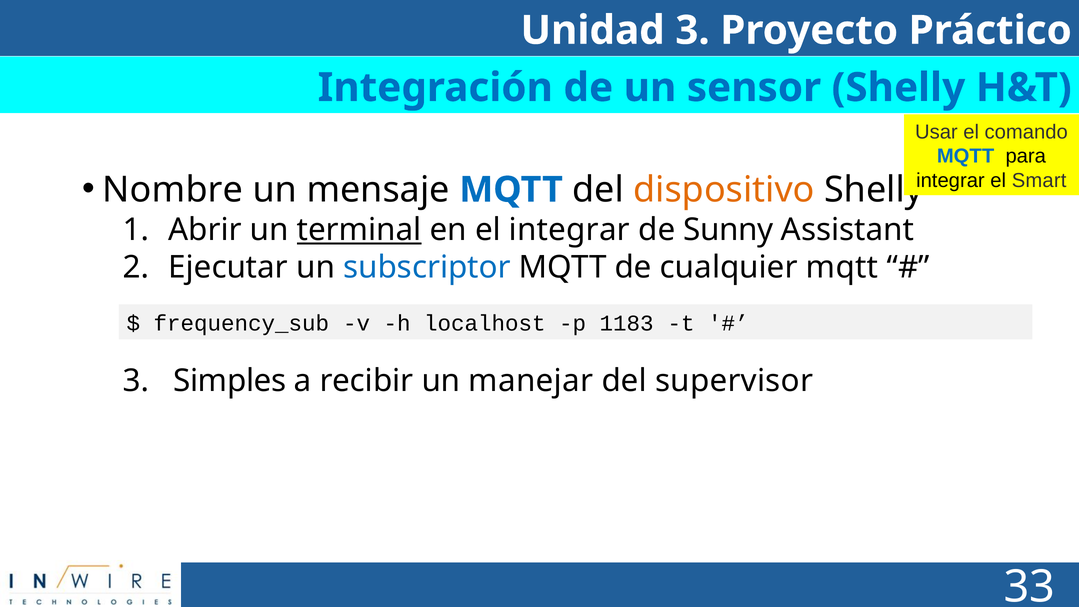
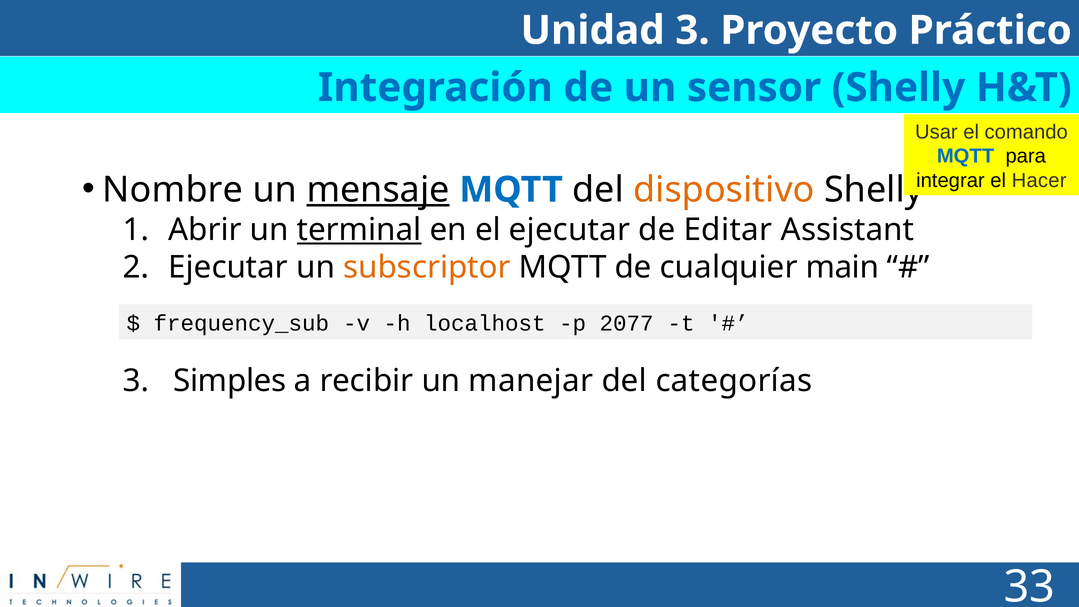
Smart: Smart -> Hacer
mensaje underline: none -> present
el integrar: integrar -> ejecutar
Sunny: Sunny -> Editar
subscriptor colour: blue -> orange
cualquier mqtt: mqtt -> main
1183: 1183 -> 2077
supervisor: supervisor -> categorías
